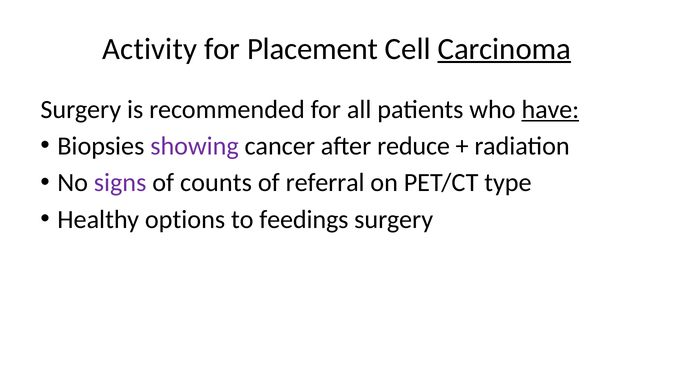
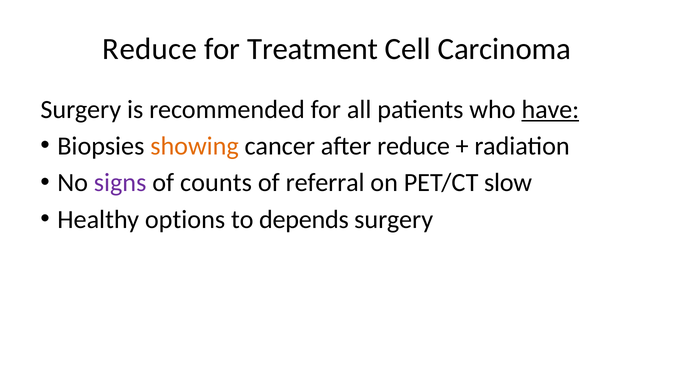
Activity at (150, 49): Activity -> Reduce
Placement: Placement -> Treatment
Carcinoma underline: present -> none
showing colour: purple -> orange
type: type -> slow
feedings: feedings -> depends
